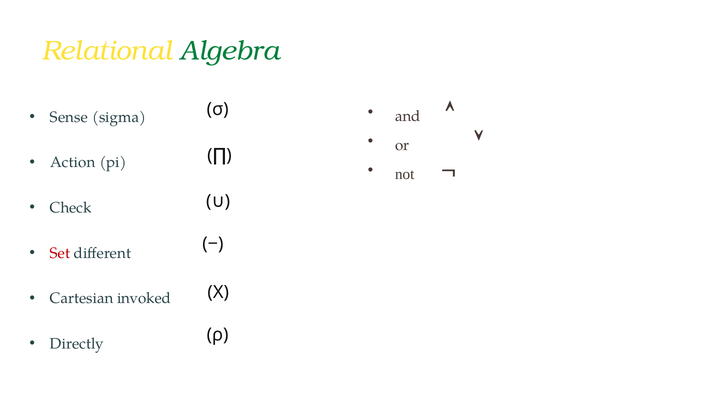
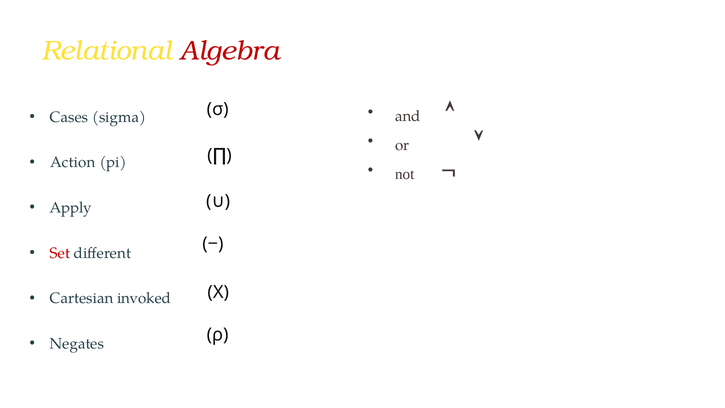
Algebra colour: green -> red
Sense: Sense -> Cases
Check: Check -> Apply
Directly: Directly -> Negates
